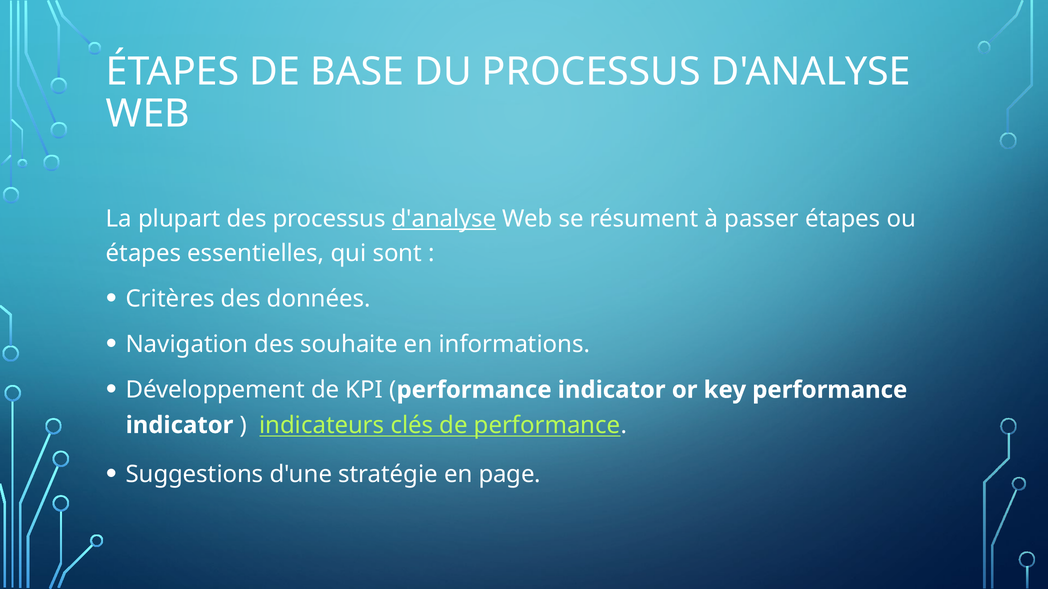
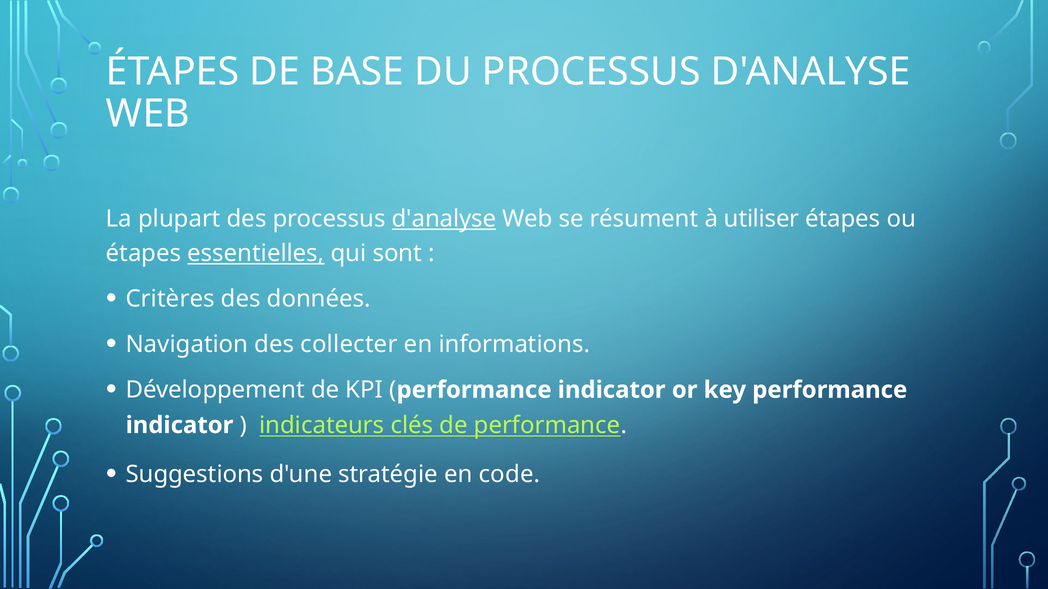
passer: passer -> utiliser
essentielles underline: none -> present
souhaite: souhaite -> collecter
page: page -> code
